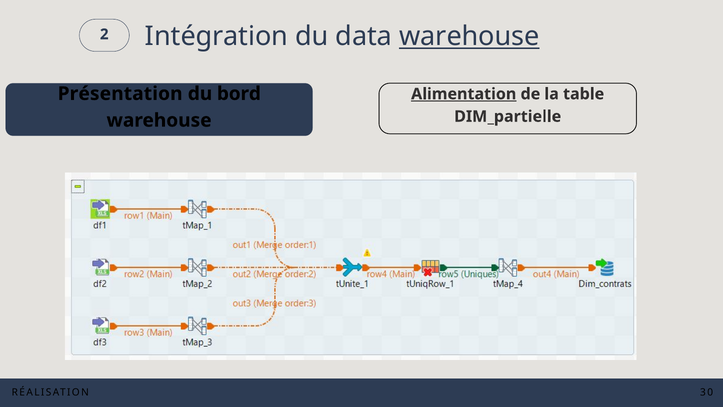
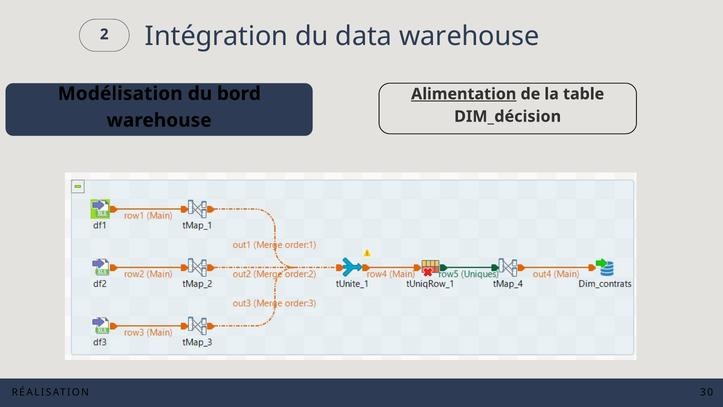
warehouse at (469, 37) underline: present -> none
Présentation: Présentation -> Modélisation
DIM_partielle: DIM_partielle -> DIM_décision
